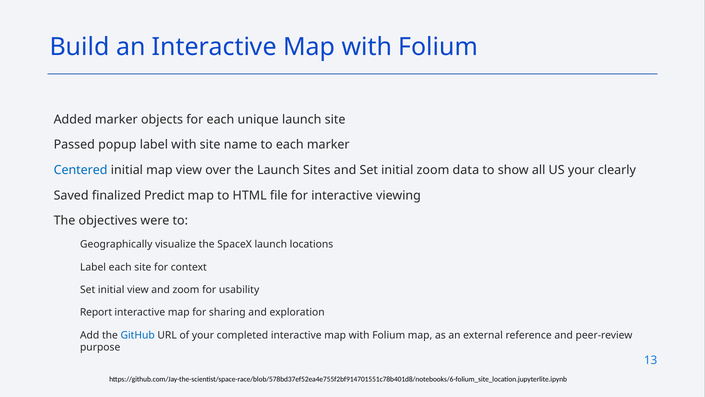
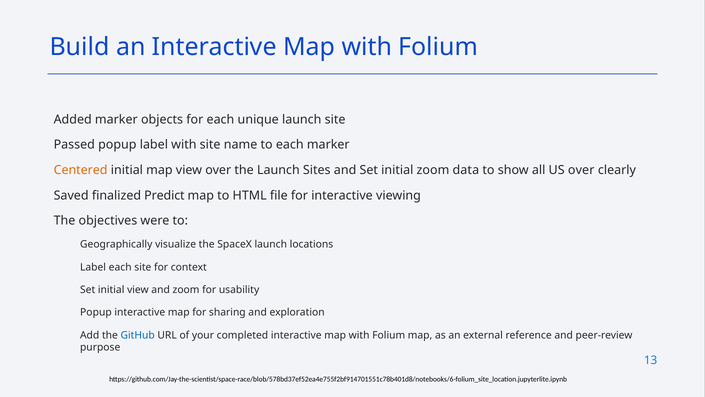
Centered colour: blue -> orange
US your: your -> over
Report at (96, 312): Report -> Popup
